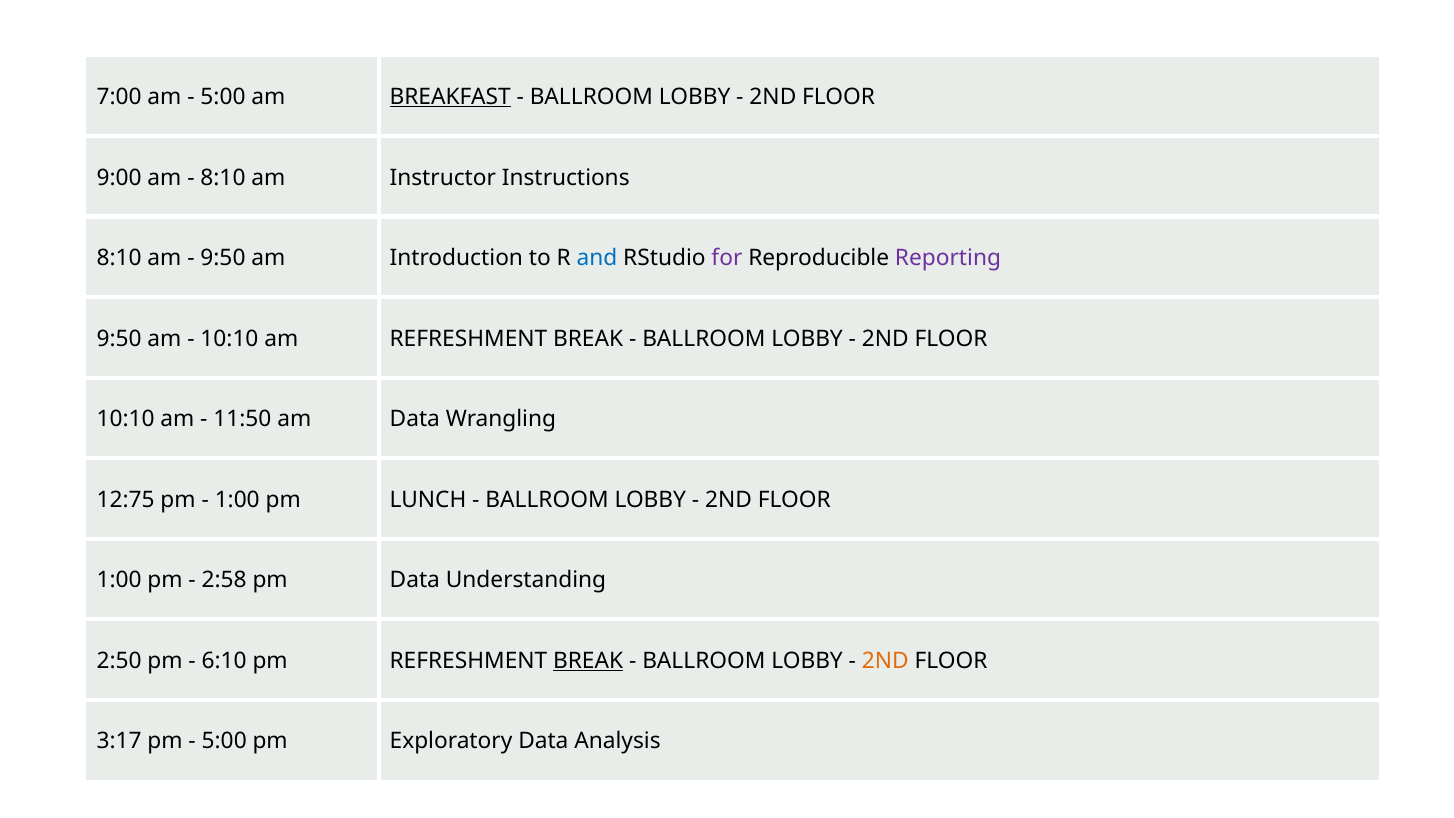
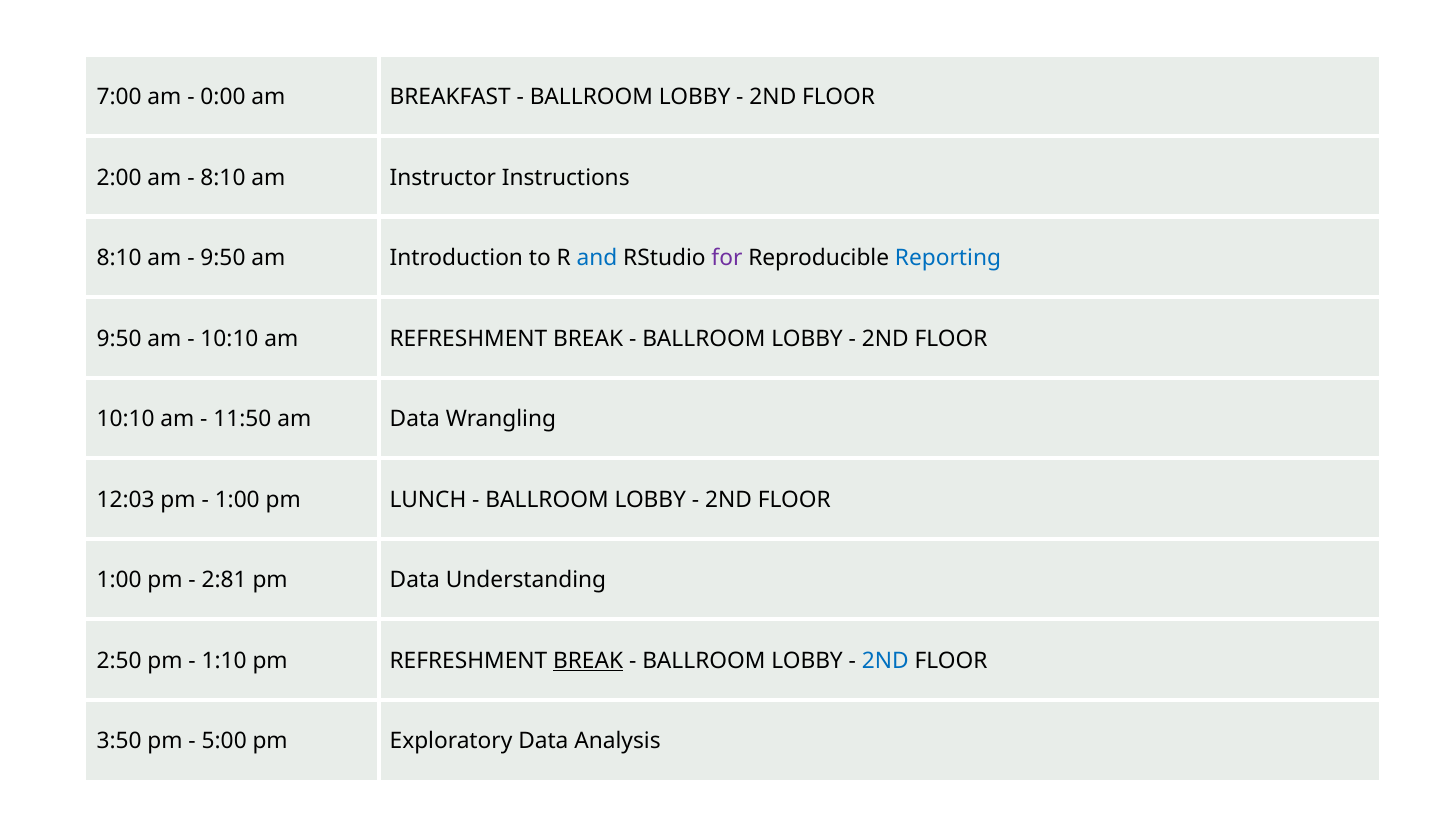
5:00 at (223, 97): 5:00 -> 0:00
BREAKFAST underline: present -> none
9:00: 9:00 -> 2:00
Reporting colour: purple -> blue
12:75: 12:75 -> 12:03
2:58: 2:58 -> 2:81
6:10: 6:10 -> 1:10
2ND at (885, 660) colour: orange -> blue
3:17: 3:17 -> 3:50
